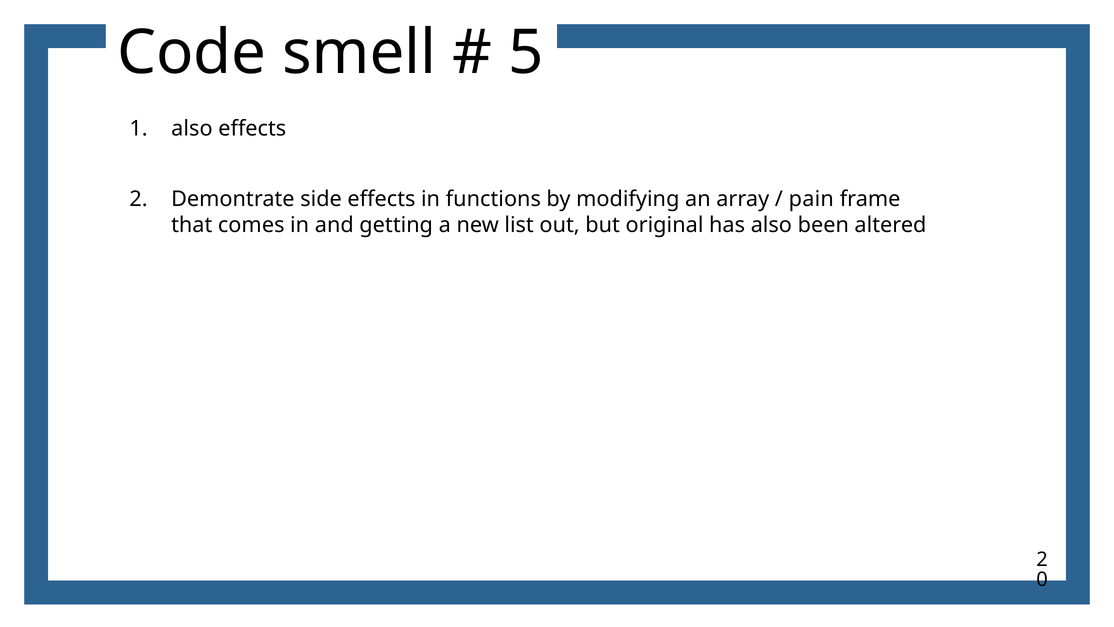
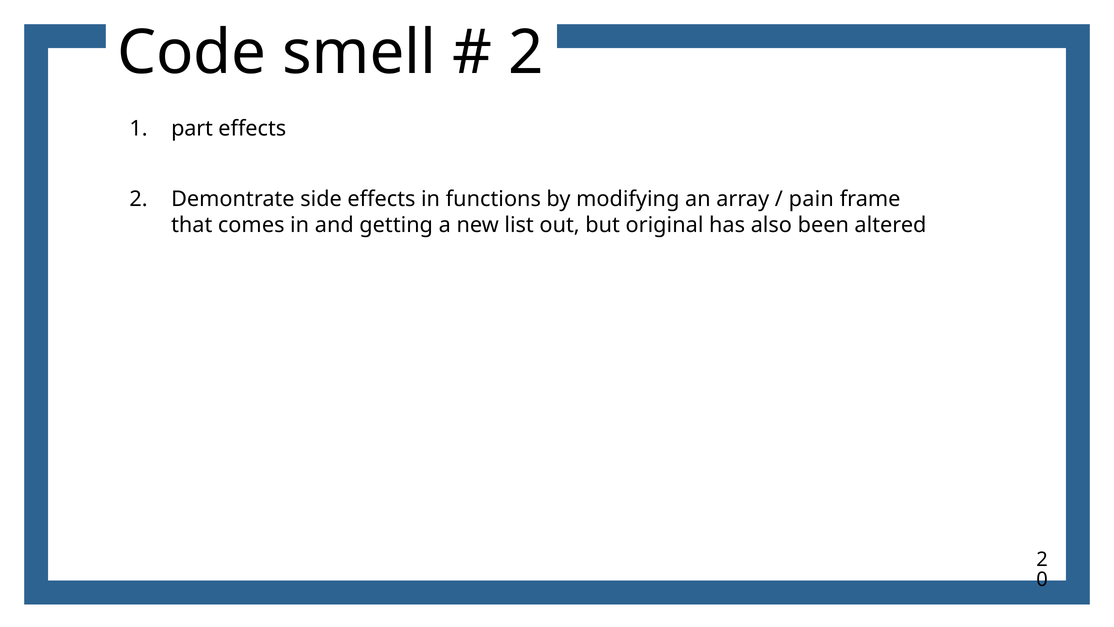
5 at (526, 53): 5 -> 2
also at (192, 129): also -> part
